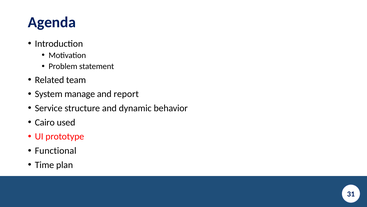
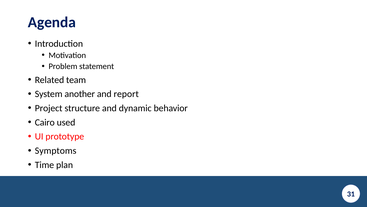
manage: manage -> another
Service: Service -> Project
Functional: Functional -> Symptoms
